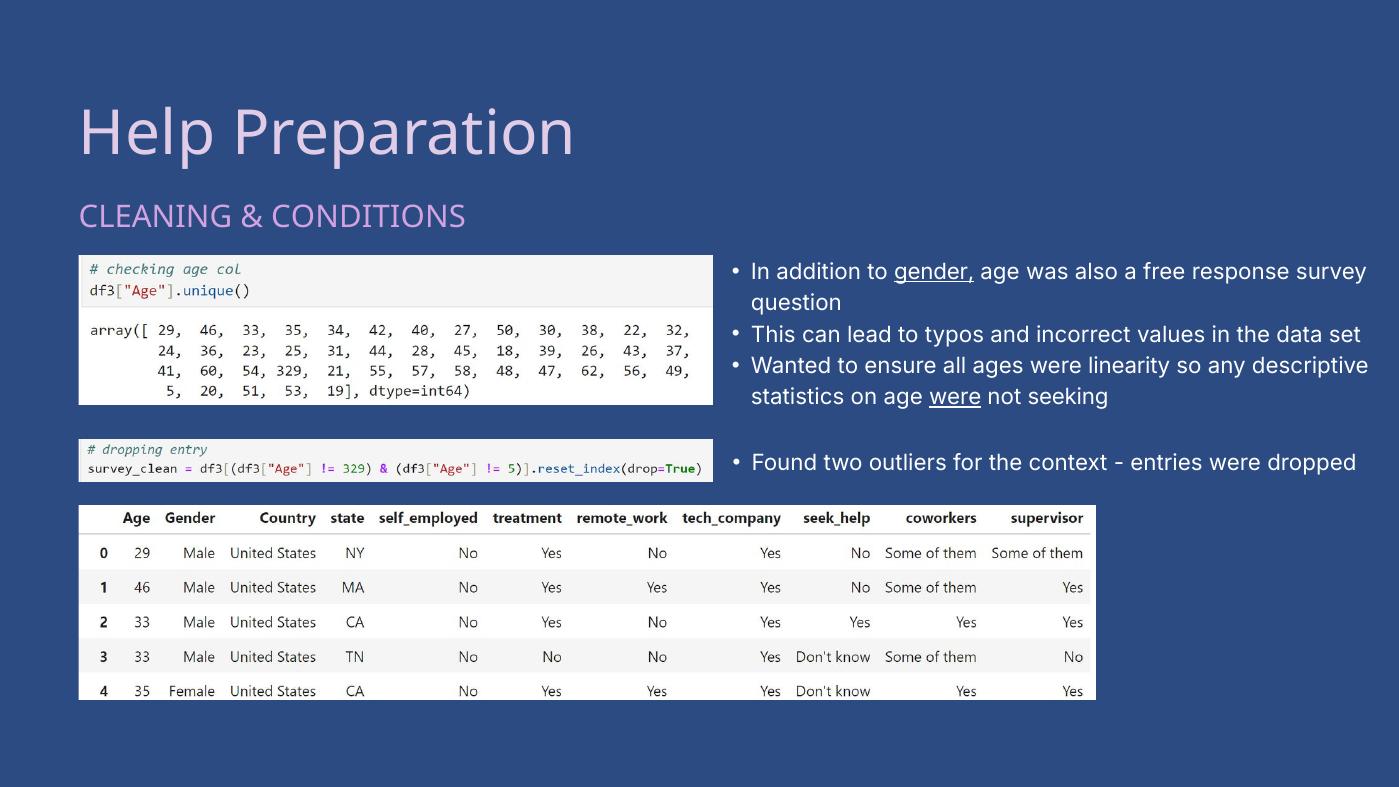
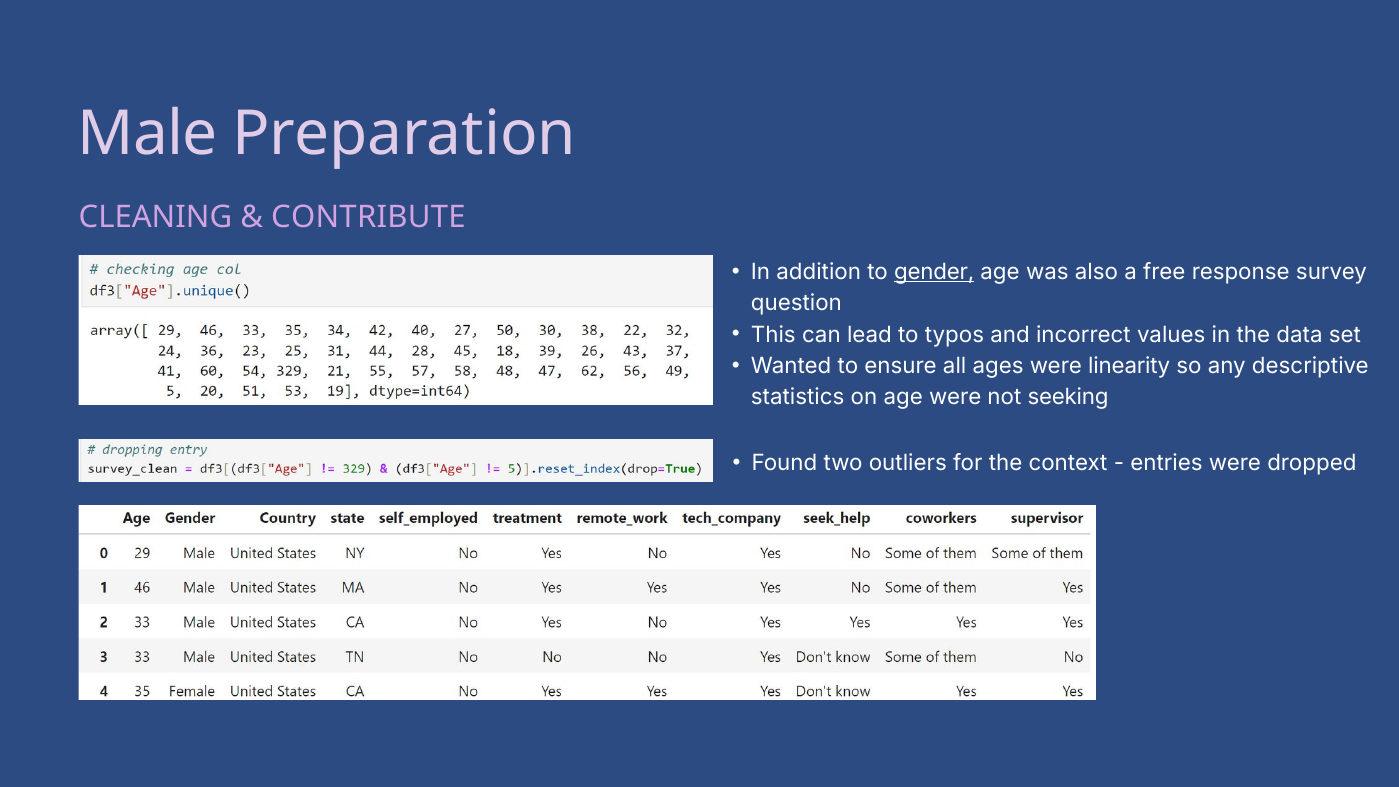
Help: Help -> Male
CONDITIONS: CONDITIONS -> CONTRIBUTE
were at (955, 397) underline: present -> none
